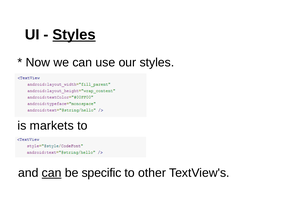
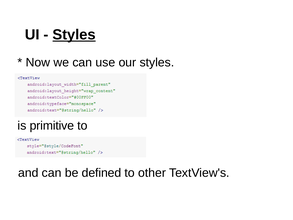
markets: markets -> primitive
can at (52, 173) underline: present -> none
specific: specific -> defined
